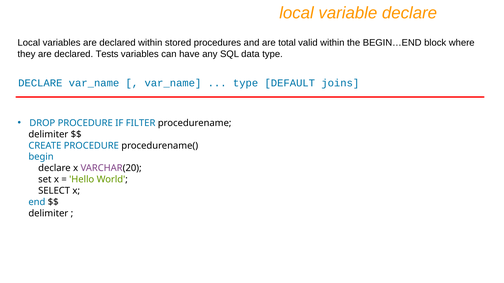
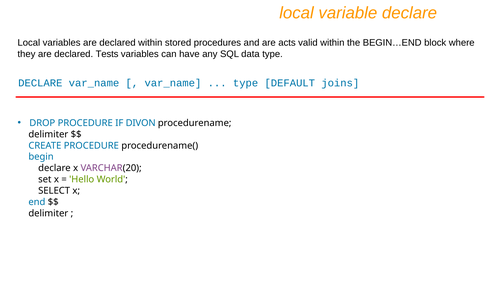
total: total -> acts
FILTER: FILTER -> DIVON
